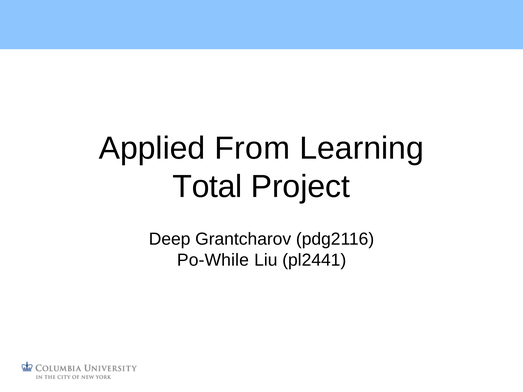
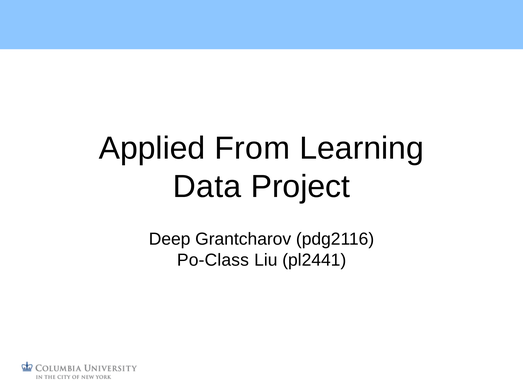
Total: Total -> Data
Po-While: Po-While -> Po-Class
